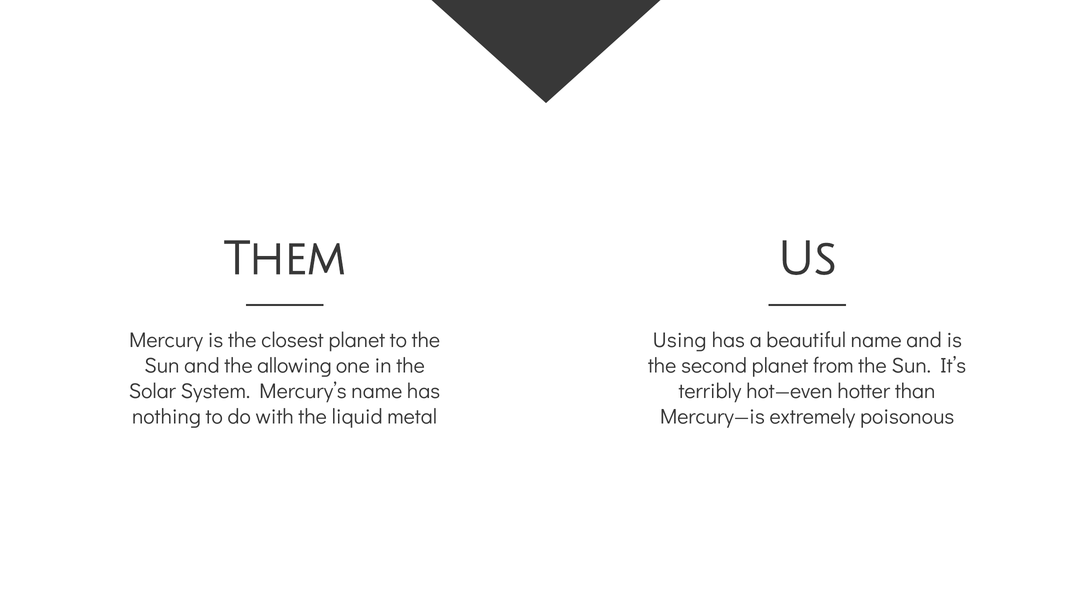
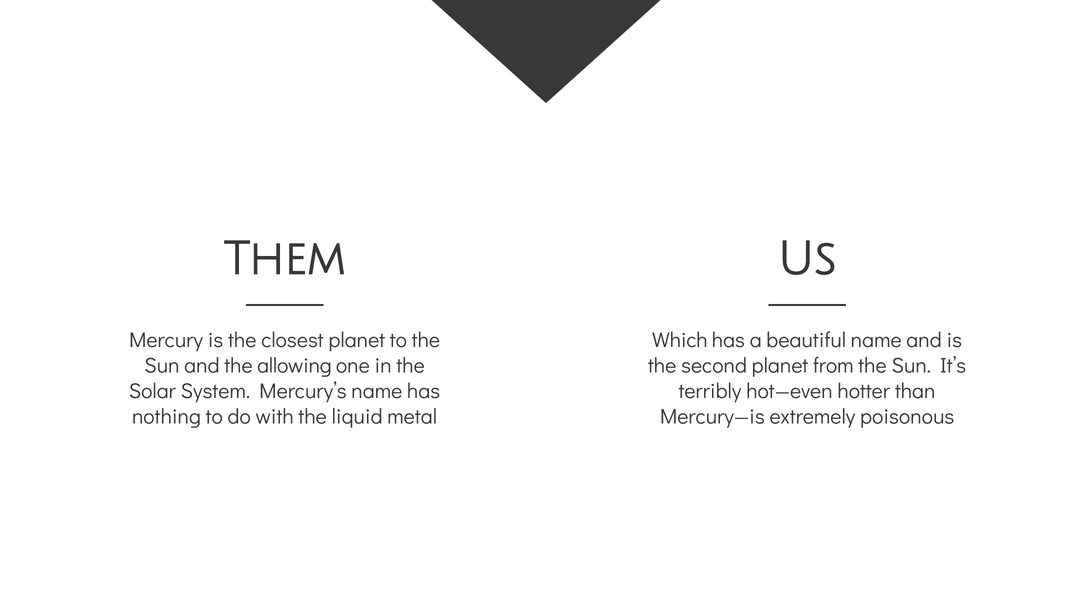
Using: Using -> Which
